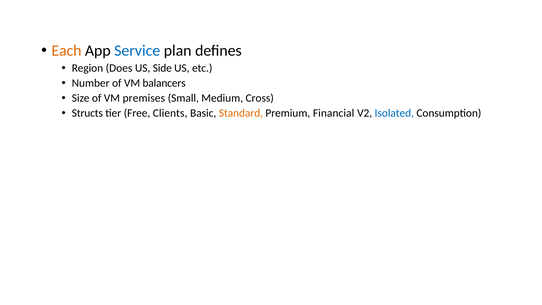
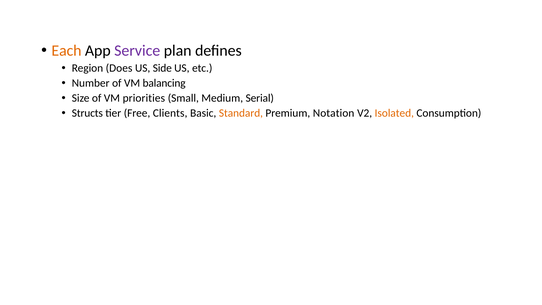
Service colour: blue -> purple
balancers: balancers -> balancing
premises: premises -> priorities
Cross: Cross -> Serial
Financial: Financial -> Notation
Isolated colour: blue -> orange
